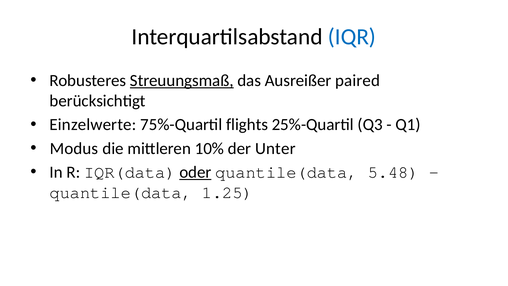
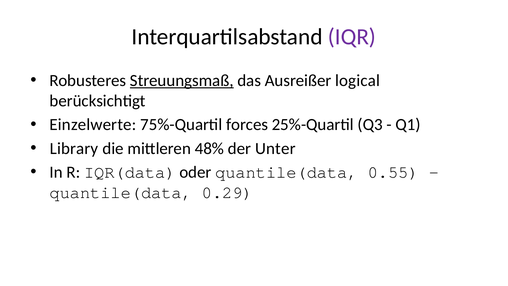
IQR colour: blue -> purple
paired: paired -> logical
flights: flights -> forces
Modus: Modus -> Library
10%: 10% -> 48%
oder underline: present -> none
5.48: 5.48 -> 0.55
1.25: 1.25 -> 0.29
